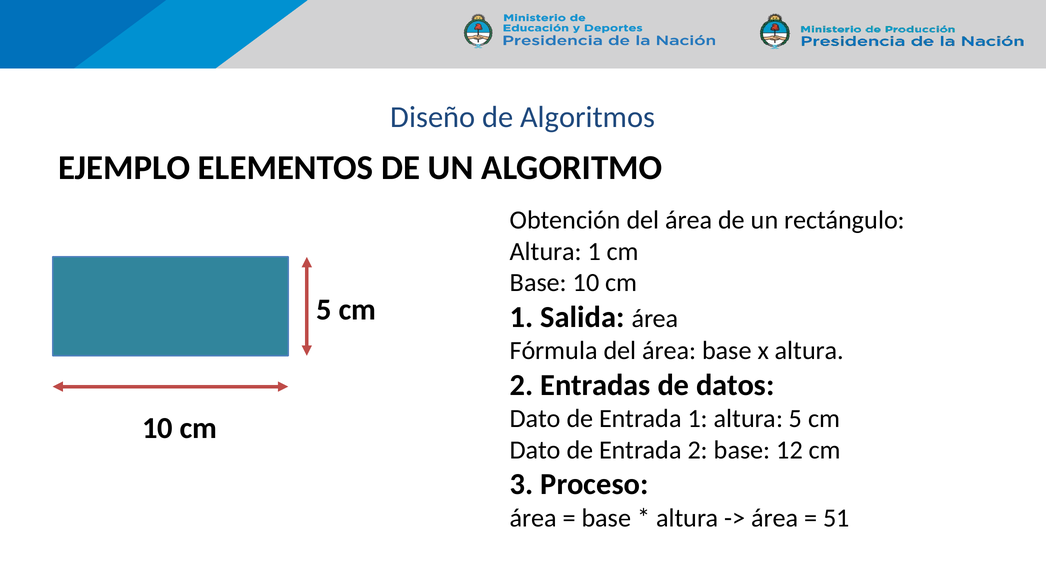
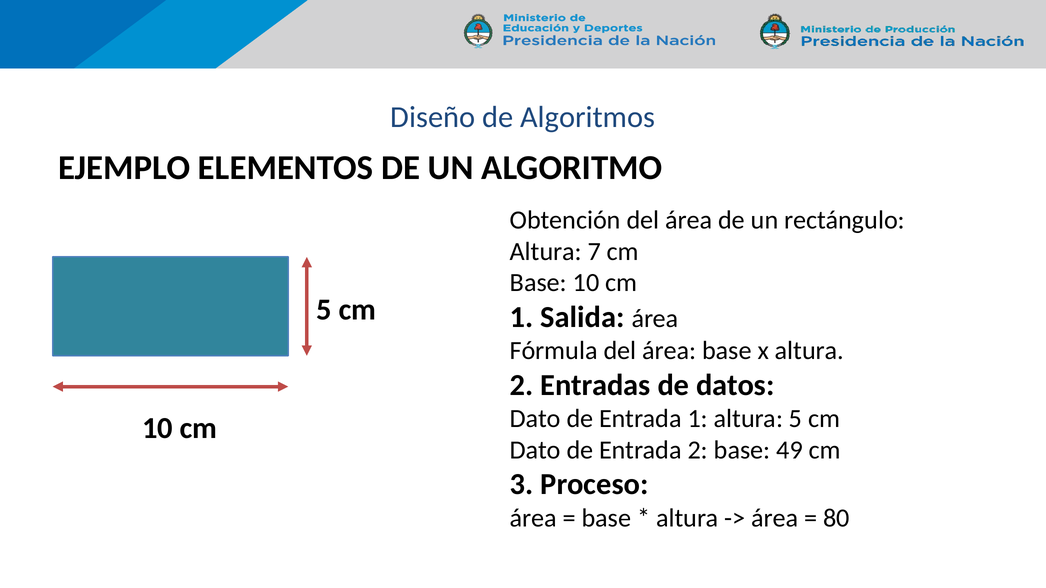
Altura 1: 1 -> 7
12: 12 -> 49
51: 51 -> 80
